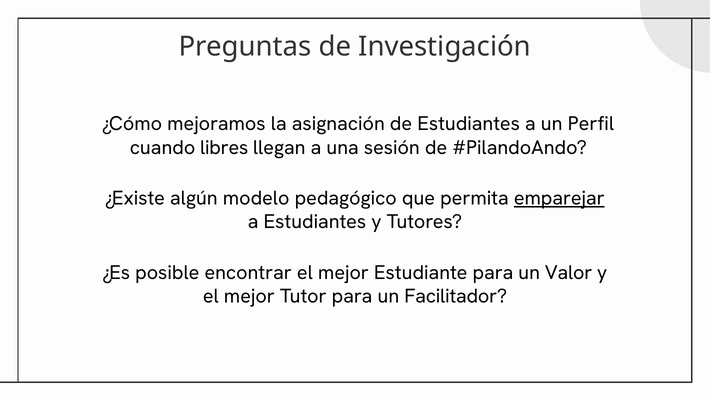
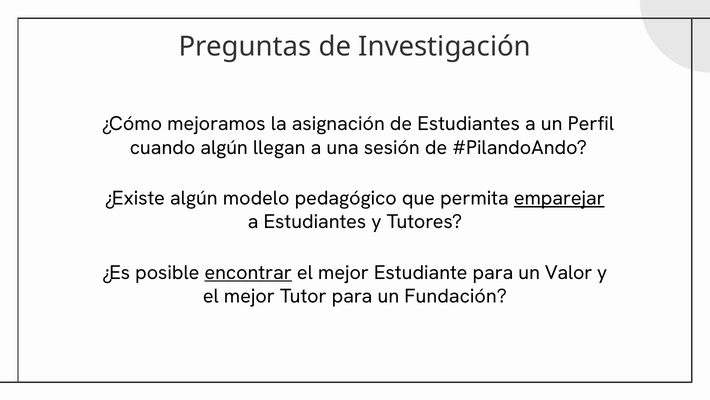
cuando libres: libres -> algún
encontrar underline: none -> present
Facilitador: Facilitador -> Fundación
